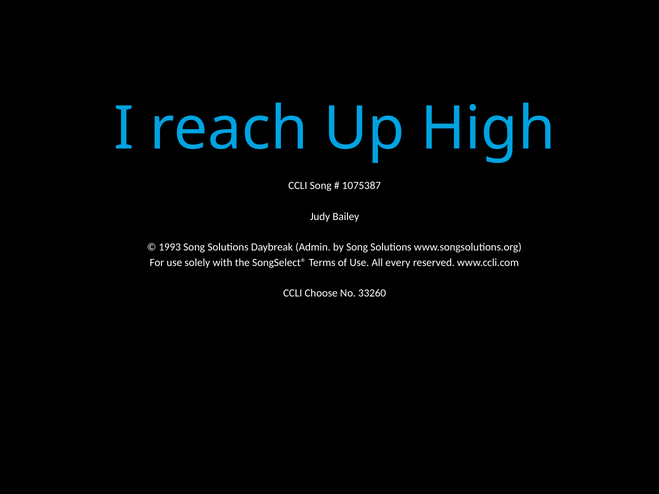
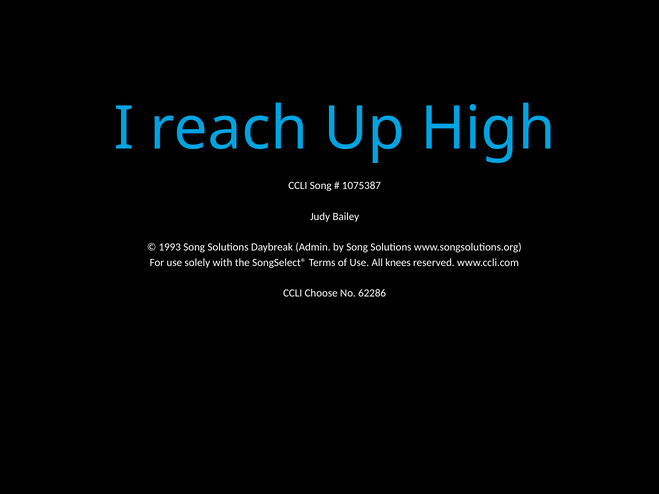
every: every -> knees
33260: 33260 -> 62286
